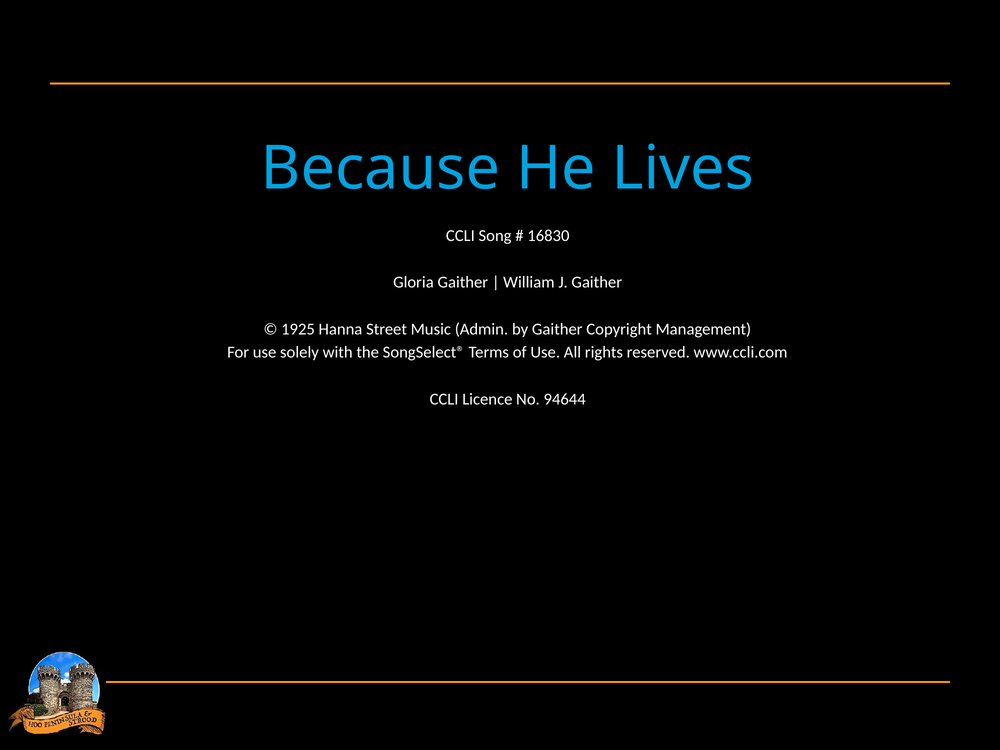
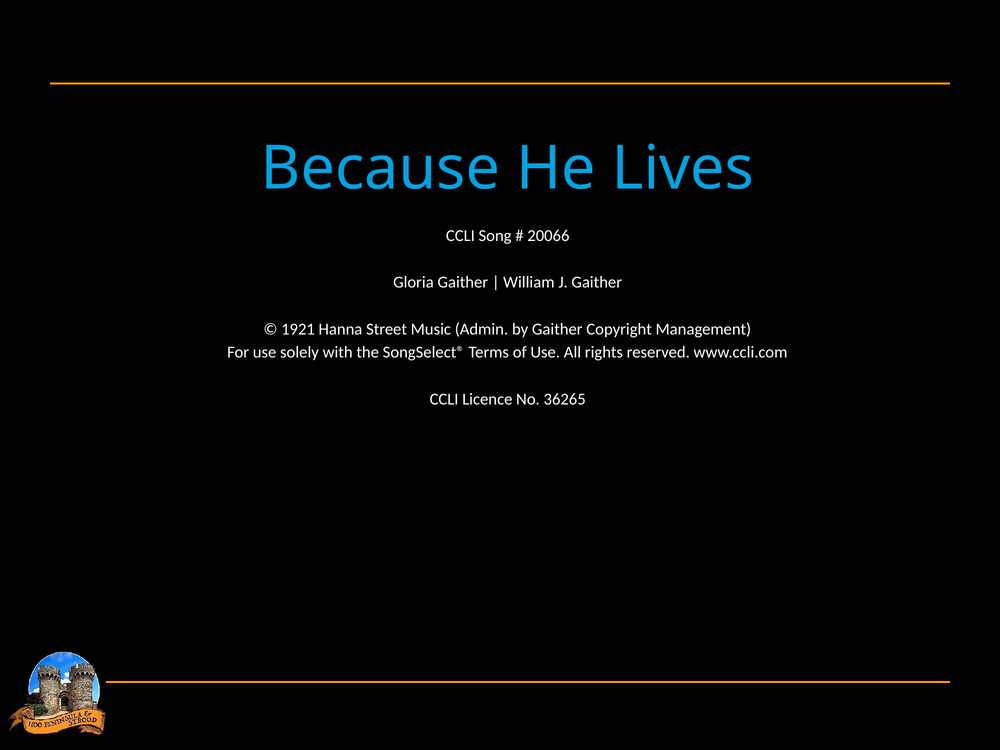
16830: 16830 -> 20066
1925: 1925 -> 1921
94644: 94644 -> 36265
